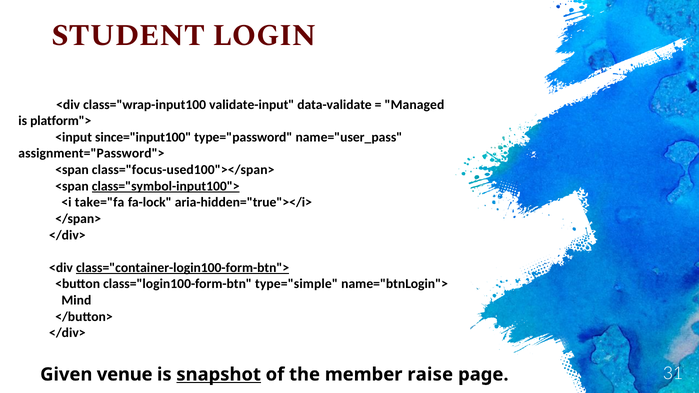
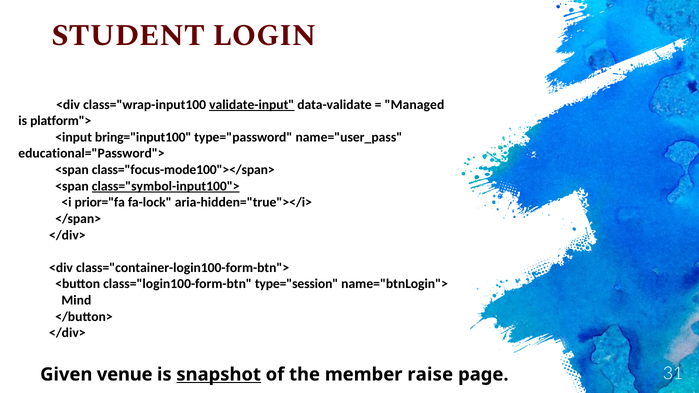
validate-input underline: none -> present
since="input100: since="input100 -> bring="input100
assignment="Password">: assignment="Password"> -> educational="Password">
class="focus-used100"></span>: class="focus-used100"></span> -> class="focus-mode100"></span>
take="fa: take="fa -> prior="fa
class="container-login100-form-btn"> underline: present -> none
type="simple: type="simple -> type="session
